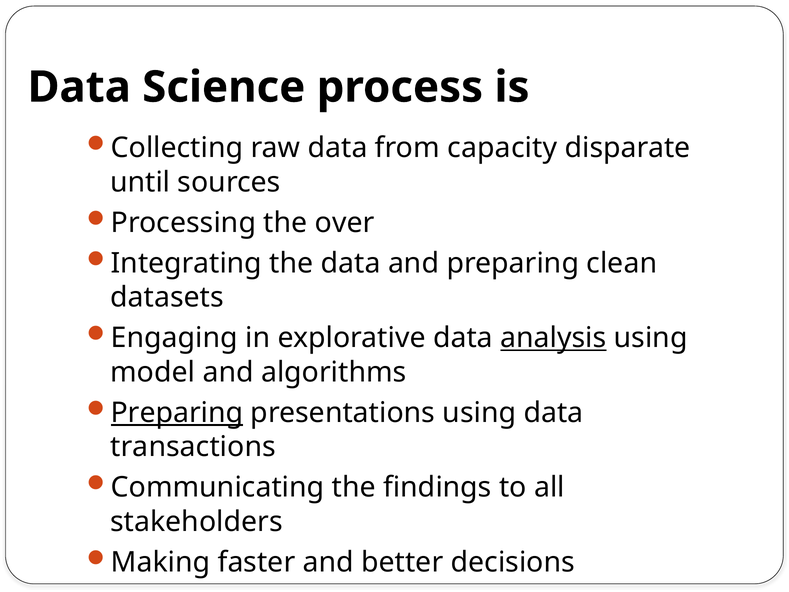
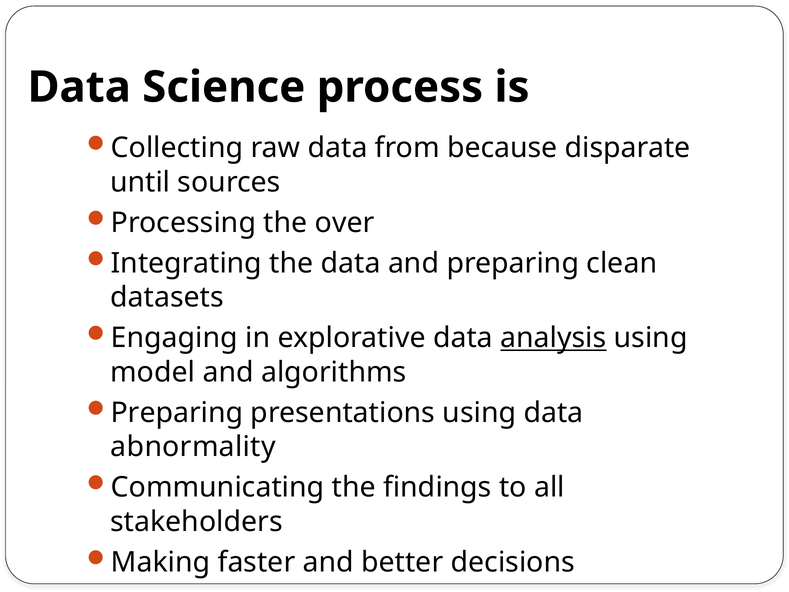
capacity: capacity -> because
Preparing at (177, 413) underline: present -> none
transactions: transactions -> abnormality
